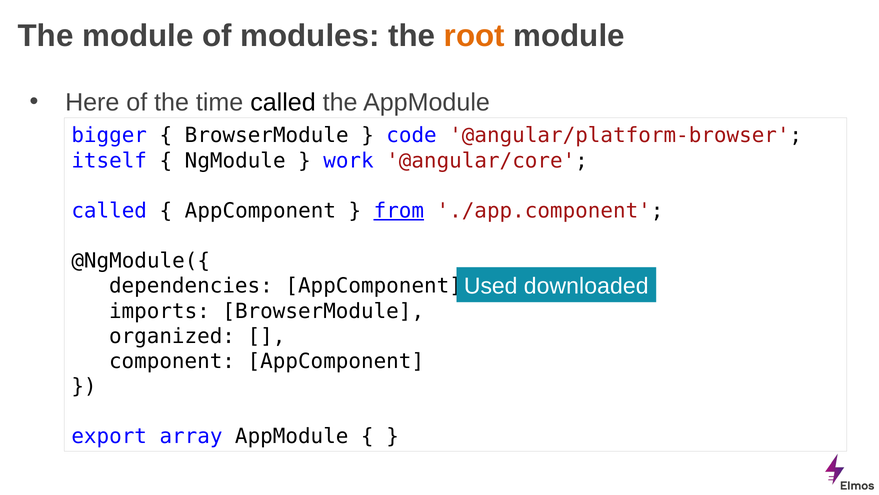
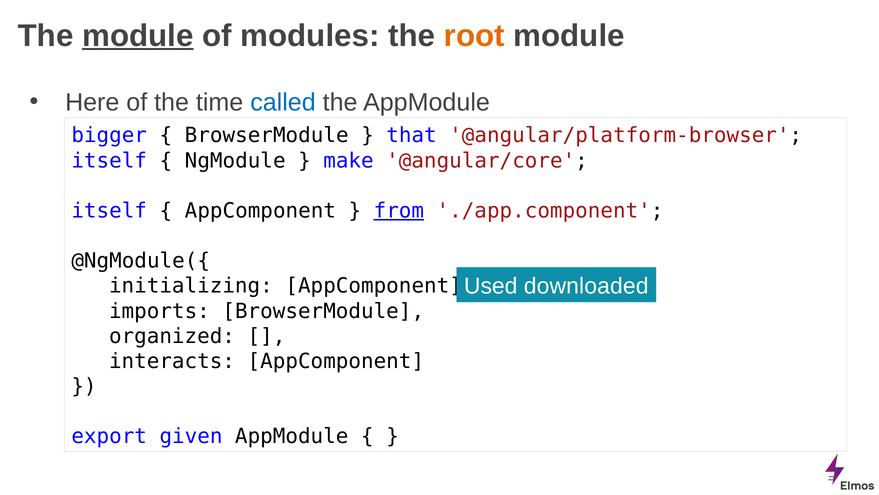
module at (138, 36) underline: none -> present
called at (283, 102) colour: black -> blue
code: code -> that
work: work -> make
called at (109, 211): called -> itself
dependencies: dependencies -> initializing
component: component -> interacts
array: array -> given
